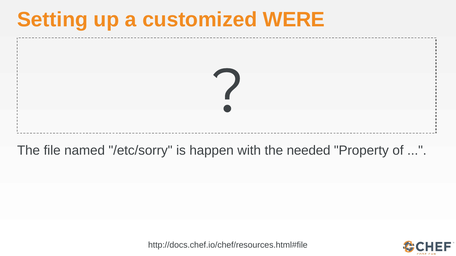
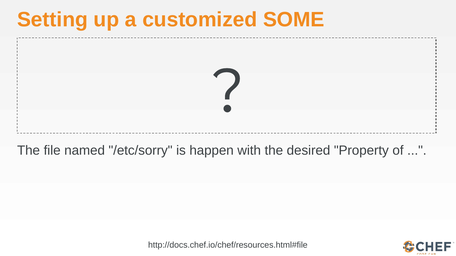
WERE: WERE -> SOME
needed: needed -> desired
